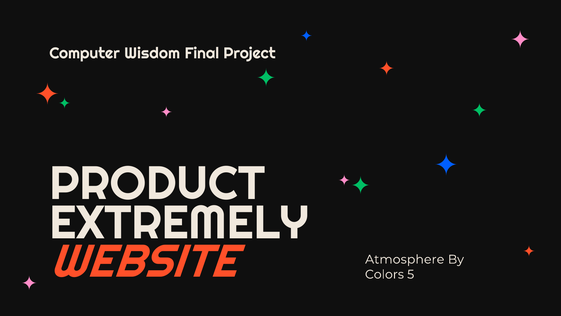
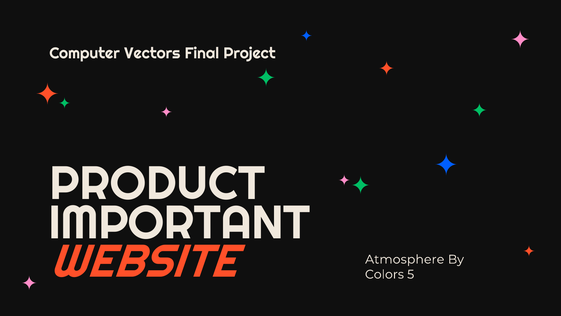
Wisdom: Wisdom -> Vectors
EXTREMELY: EXTREMELY -> IMPORTANT
